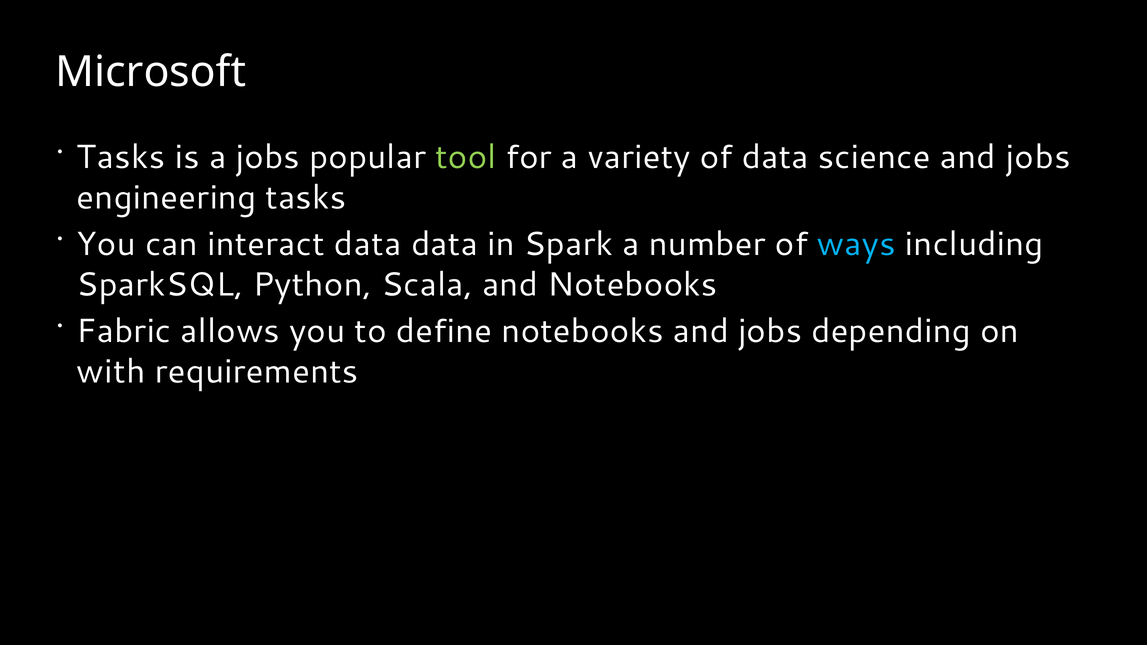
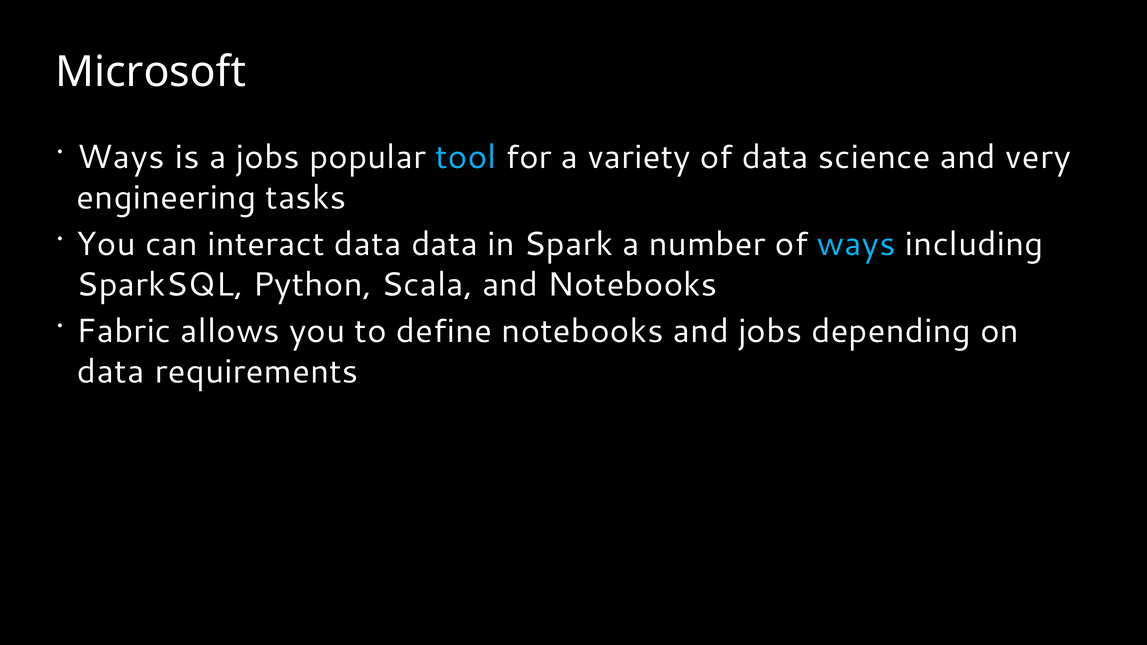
Tasks at (121, 157): Tasks -> Ways
tool colour: light green -> light blue
science and jobs: jobs -> very
with at (111, 372): with -> data
